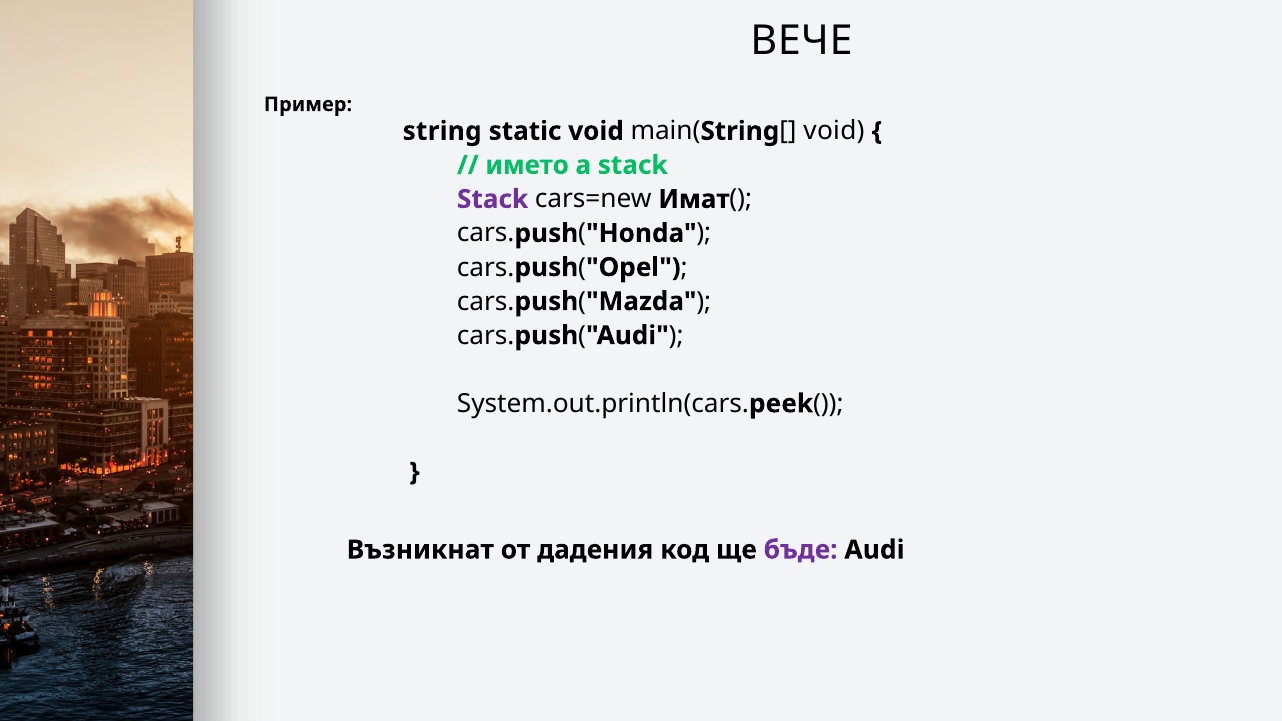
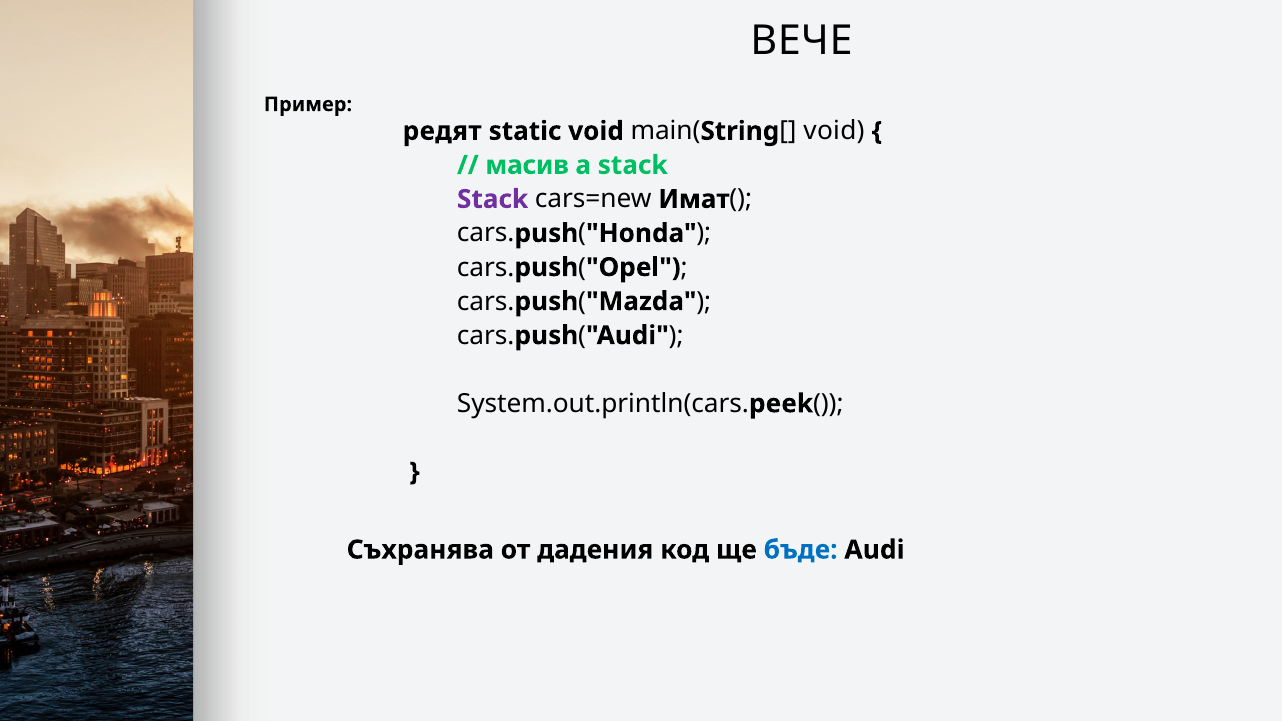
string at (442, 131): string -> редят
името: името -> масив
Възникнат: Възникнат -> Съхранява
бъде colour: purple -> blue
